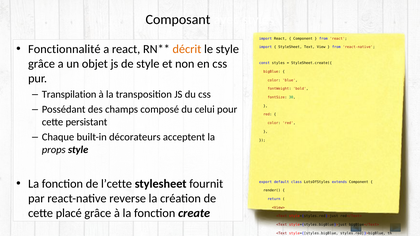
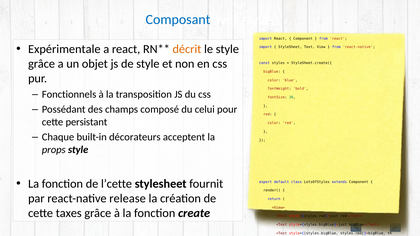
Composant colour: black -> blue
Fonctionnalité: Fonctionnalité -> Expérimentale
Transpilation: Transpilation -> Fonctionnels
reverse: reverse -> release
placé: placé -> taxes
